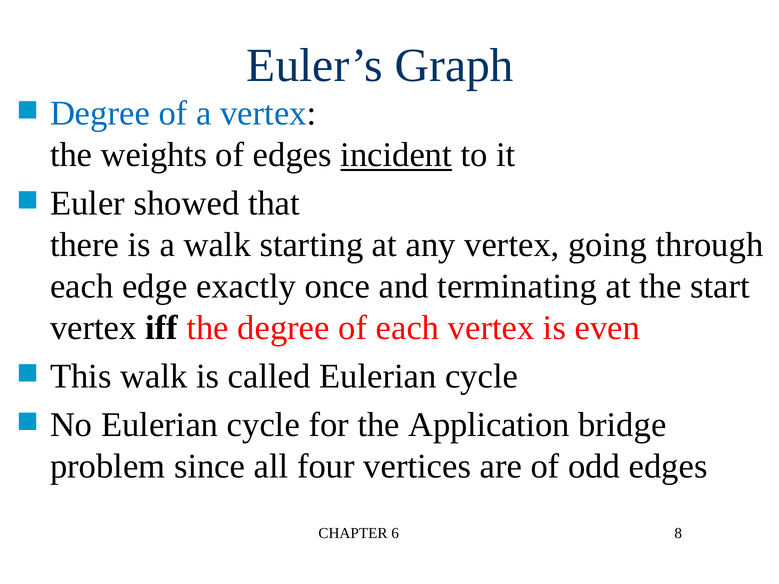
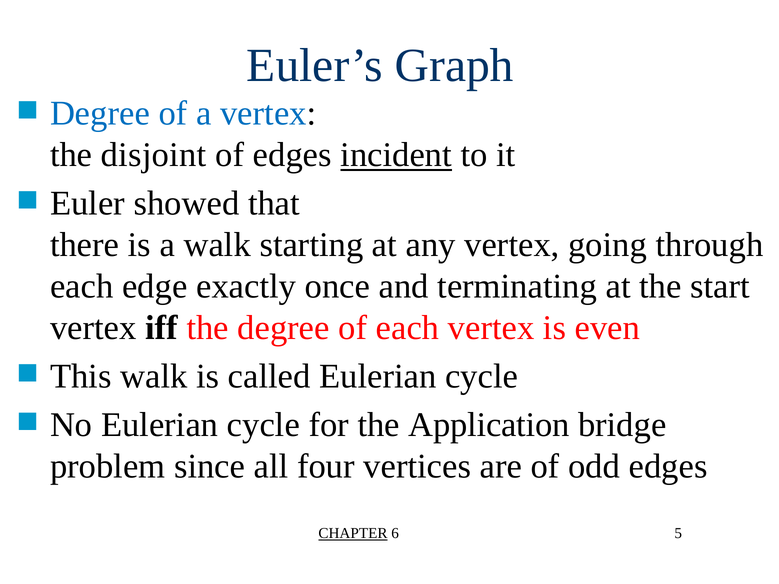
weights: weights -> disjoint
CHAPTER underline: none -> present
8: 8 -> 5
